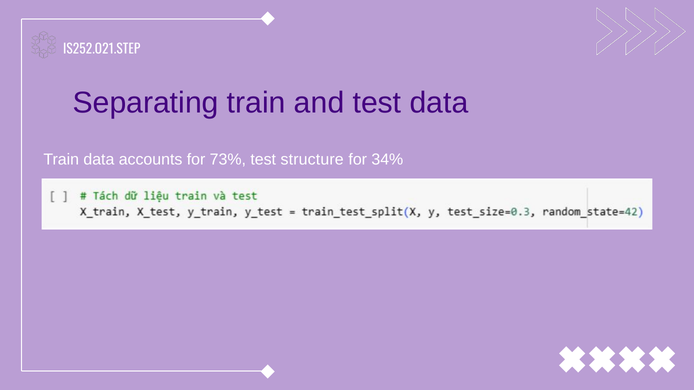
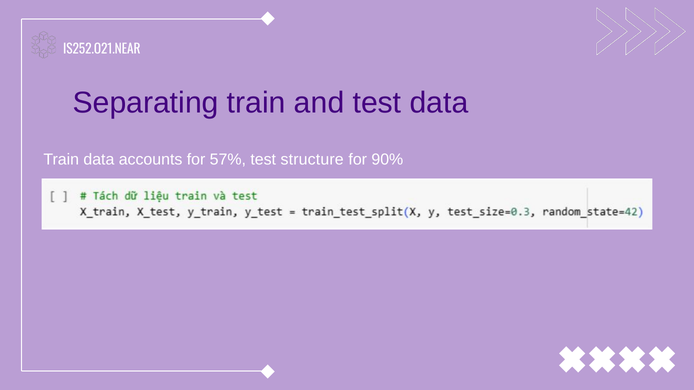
IS252.O21.STEP: IS252.O21.STEP -> IS252.O21.NEAR
73%: 73% -> 57%
34%: 34% -> 90%
